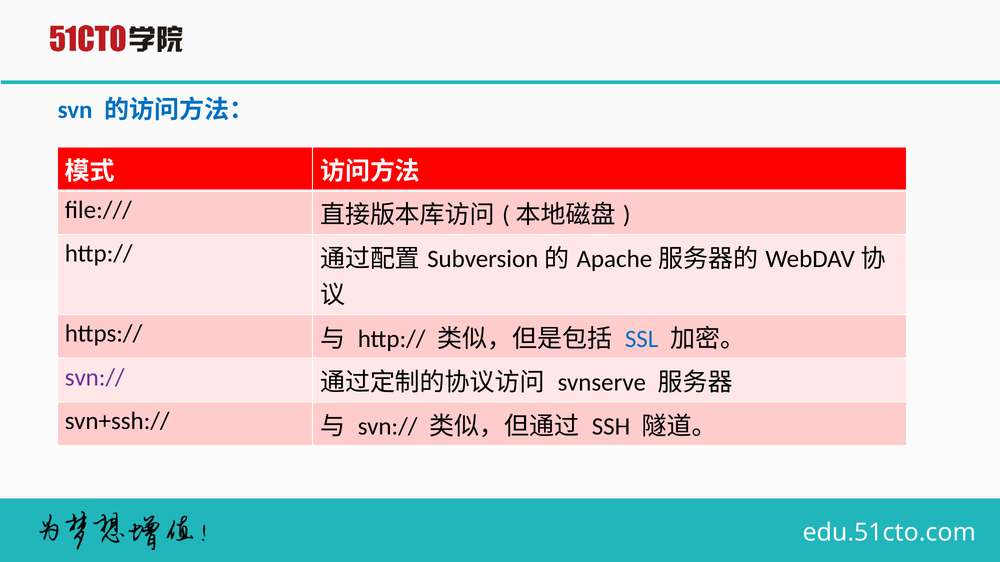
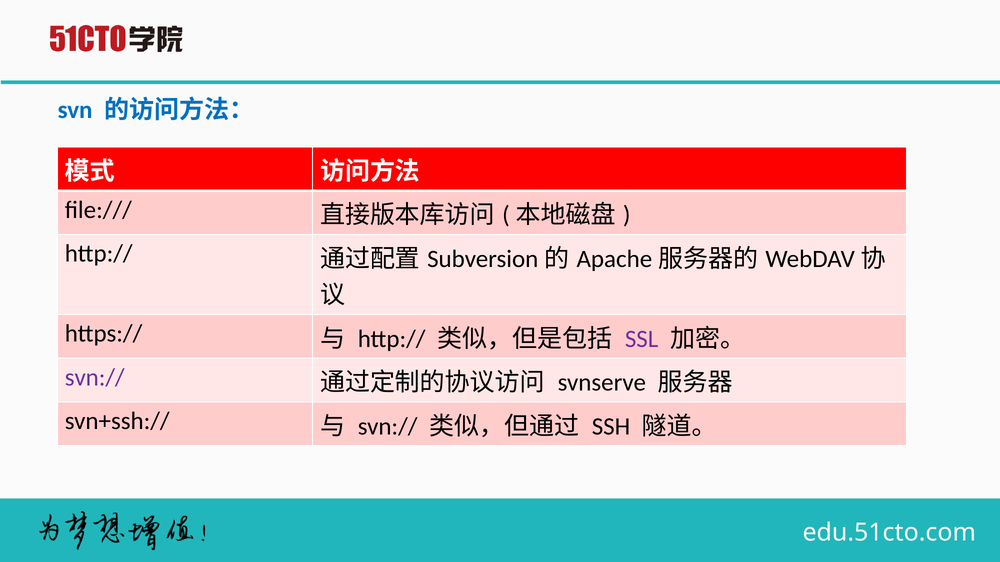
SSL colour: blue -> purple
